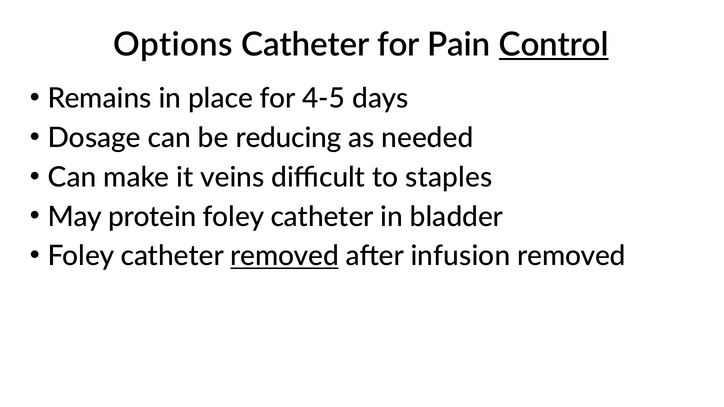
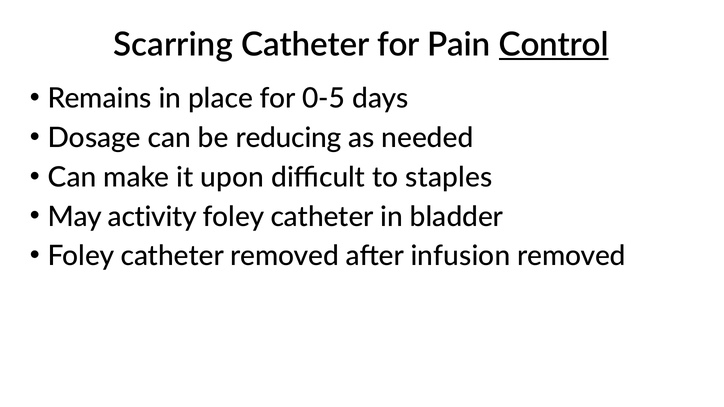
Options: Options -> Scarring
4-5: 4-5 -> 0-5
veins: veins -> upon
protein: protein -> activity
removed at (285, 256) underline: present -> none
